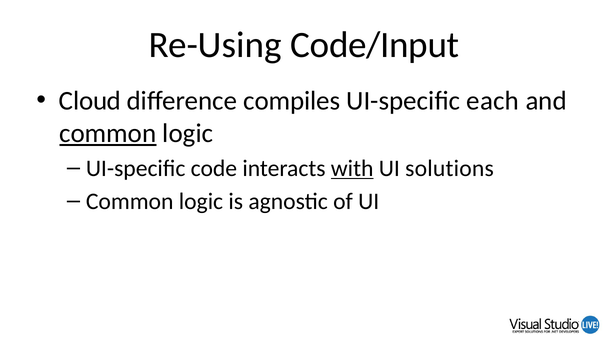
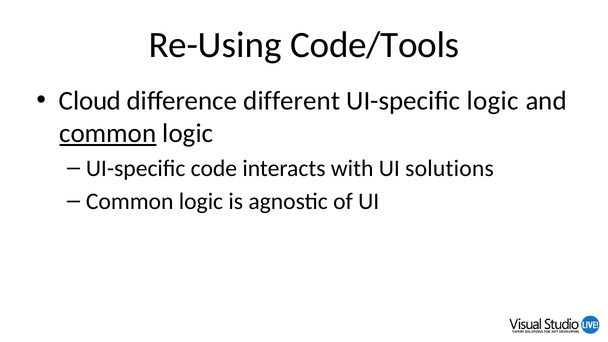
Code/Input: Code/Input -> Code/Tools
compiles: compiles -> different
UI-specific each: each -> logic
with underline: present -> none
